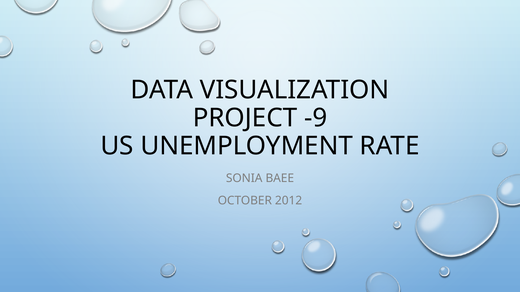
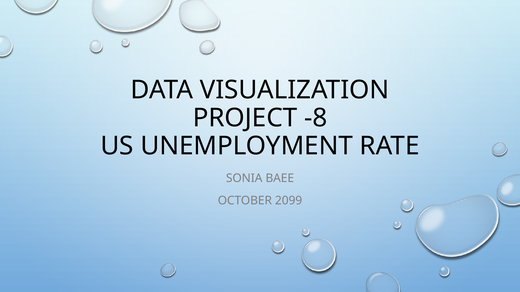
-9: -9 -> -8
2012: 2012 -> 2099
